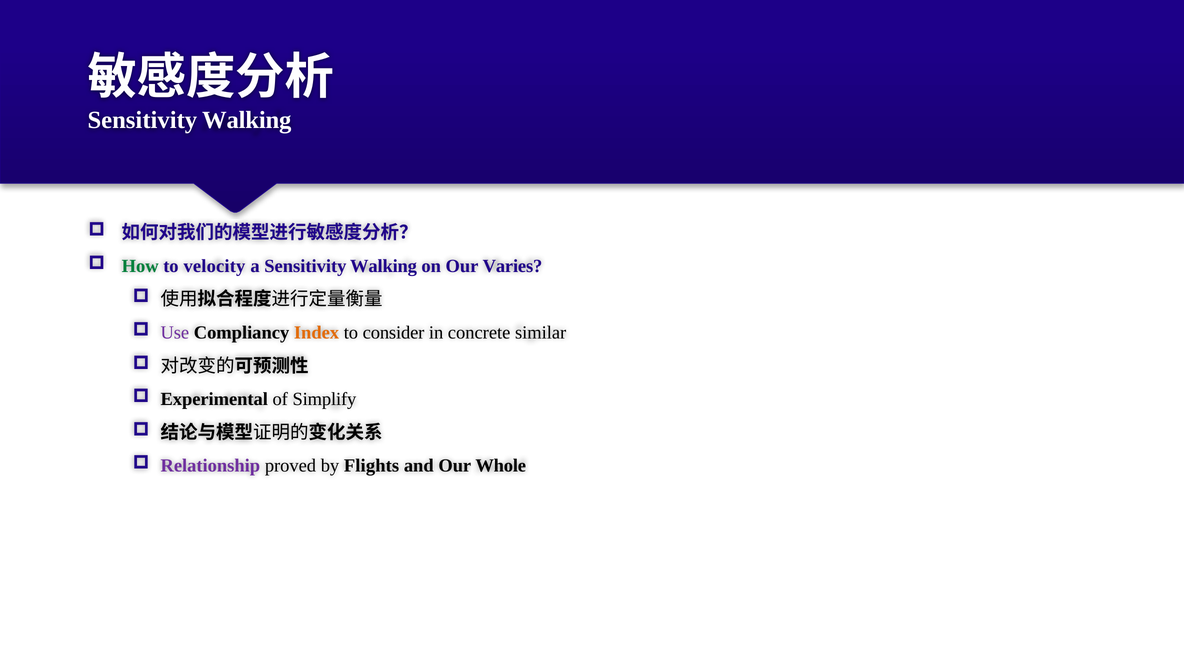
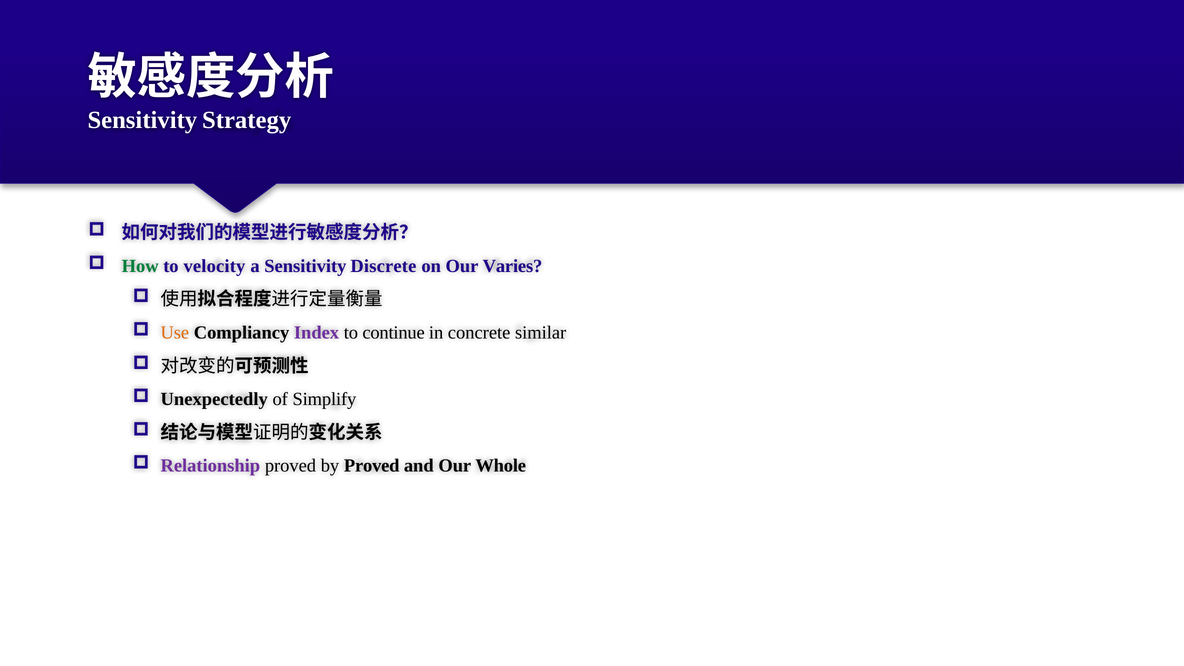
Walking at (247, 120): Walking -> Strategy
a Sensitivity Walking: Walking -> Discrete
Use colour: purple -> orange
Index colour: orange -> purple
consider: consider -> continue
Experimental: Experimental -> Unexpectedly
by Flights: Flights -> Proved
